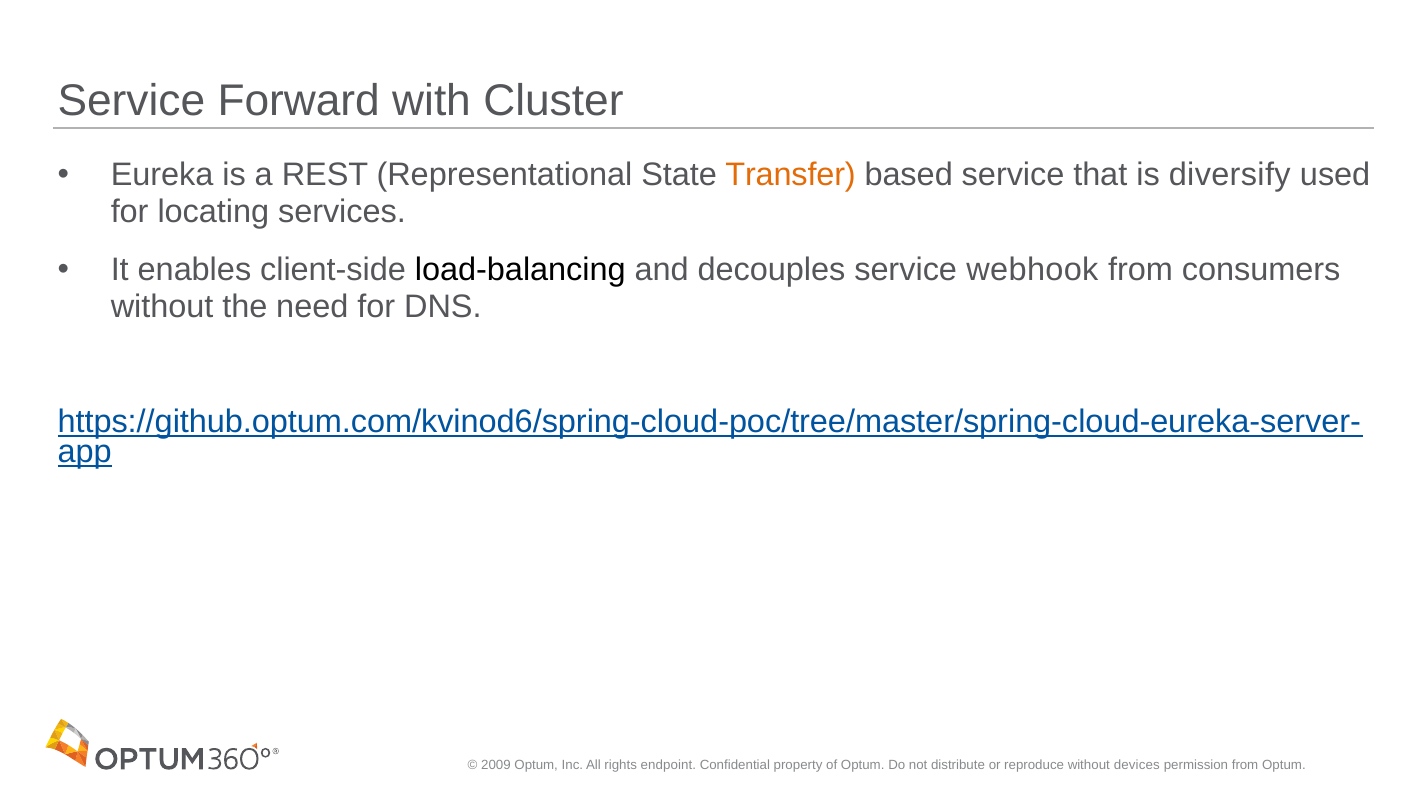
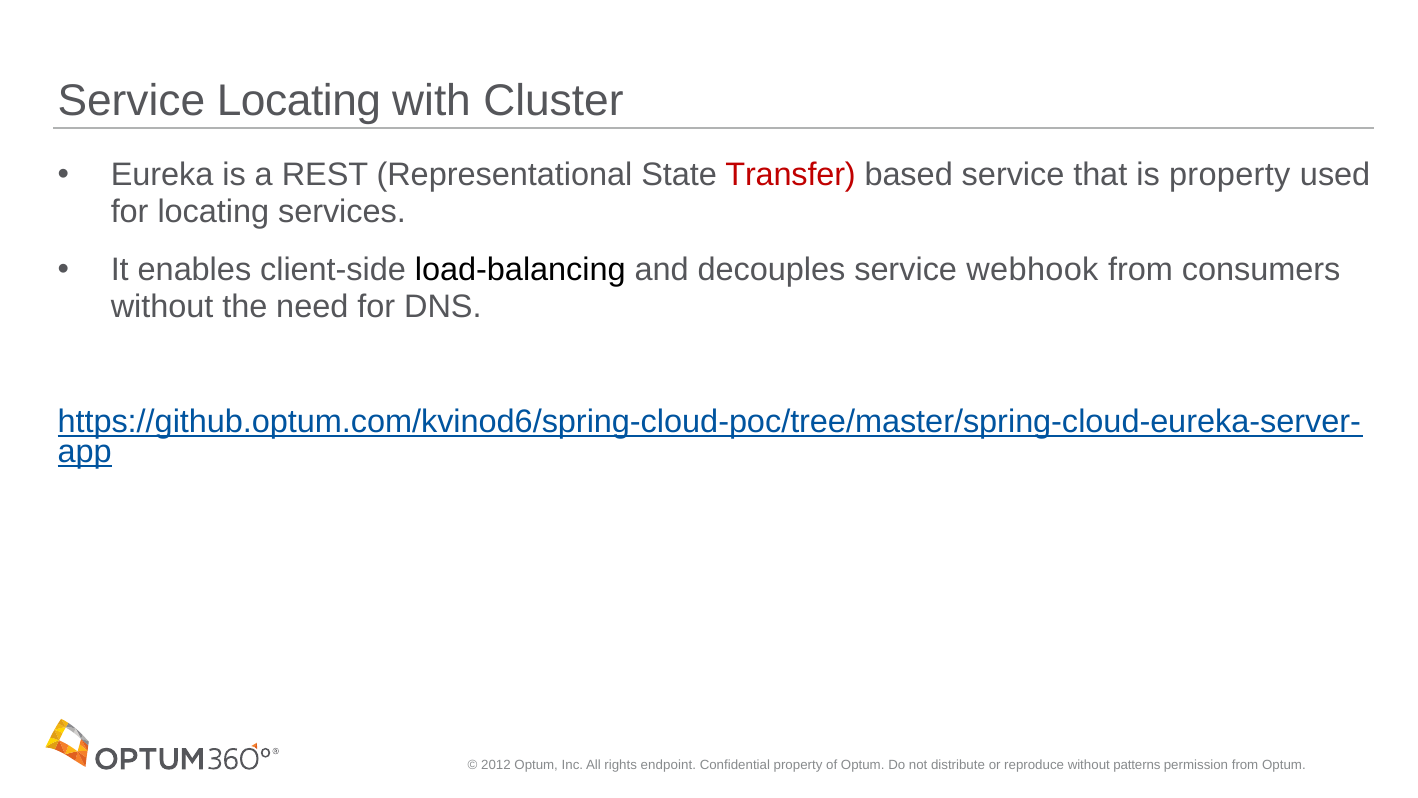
Service Forward: Forward -> Locating
Transfer colour: orange -> red
is diversify: diversify -> property
2009: 2009 -> 2012
devices: devices -> patterns
